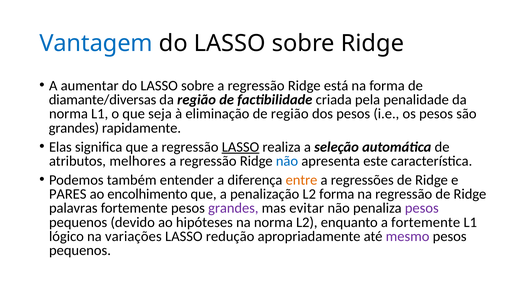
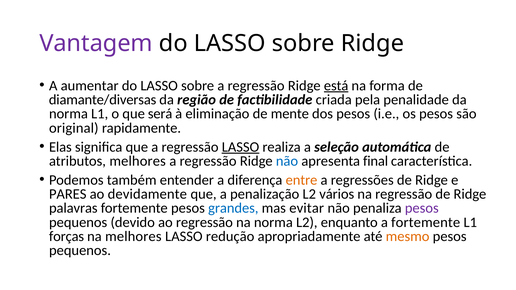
Vantagem colour: blue -> purple
está underline: none -> present
seja: seja -> será
de região: região -> mente
grandes at (74, 128): grandes -> original
este: este -> final
encolhimento: encolhimento -> devidamente
L2 forma: forma -> vários
grandes at (233, 208) colour: purple -> blue
ao hipóteses: hipóteses -> regressão
lógico: lógico -> forças
na variações: variações -> melhores
mesmo colour: purple -> orange
